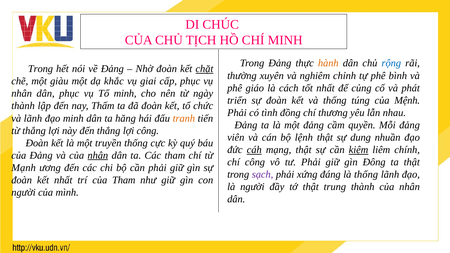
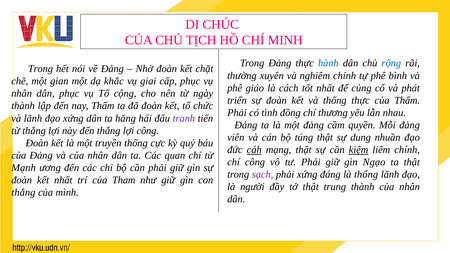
hành colour: orange -> blue
chặt underline: present -> none
giàu: giàu -> gian
Tổ minh: minh -> cộng
thống túng: túng -> thực
của Mệnh: Mệnh -> Thấm
đạo minh: minh -> xứng
tranh colour: orange -> purple
lệnh: lệnh -> túng
nhân at (98, 155) underline: present -> none
Các tham: tham -> quan
Đông: Đông -> Ngạo
người at (23, 193): người -> thắng
